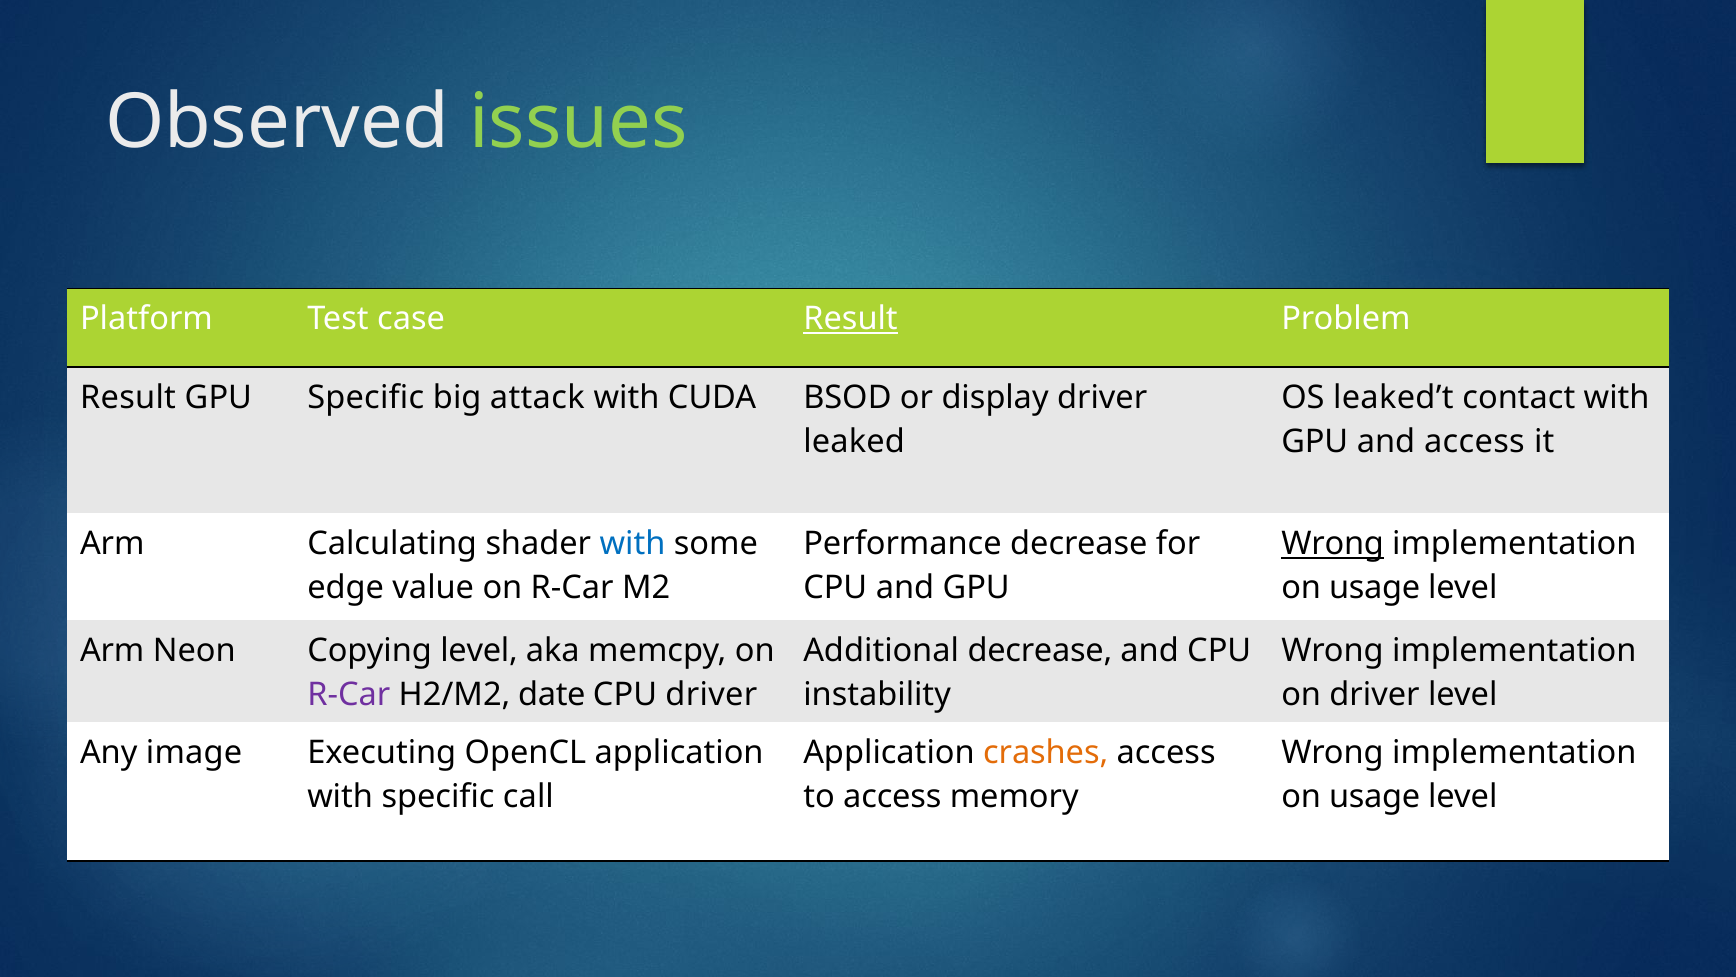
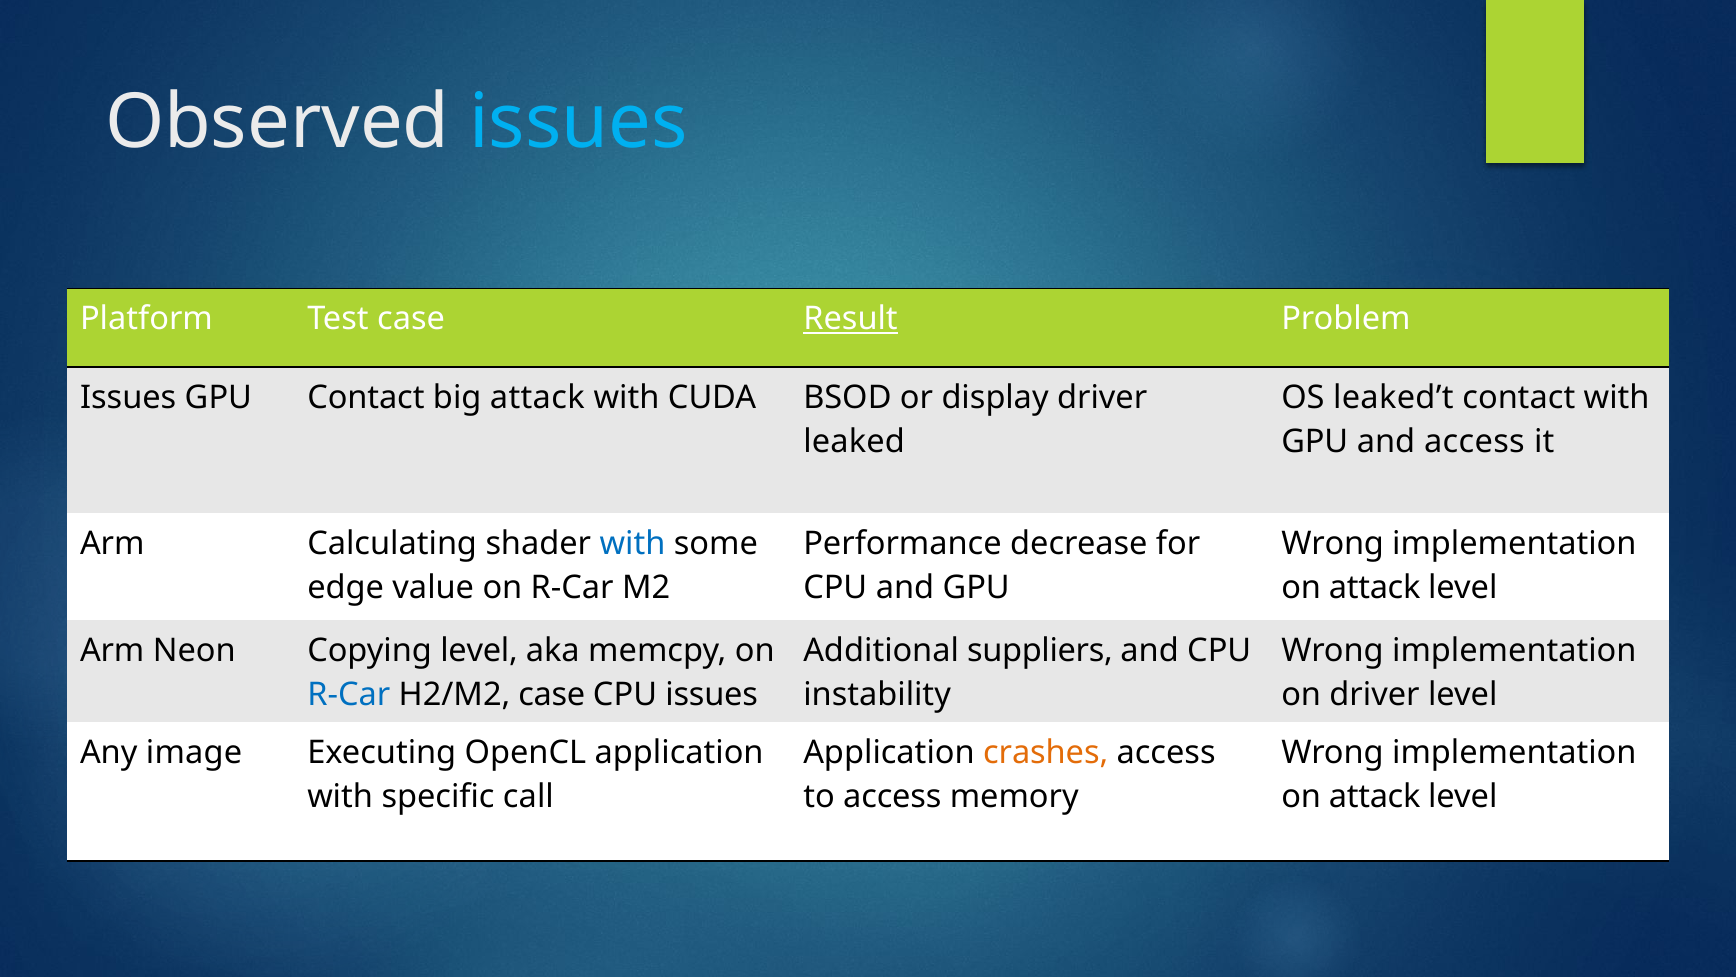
issues at (578, 122) colour: light green -> light blue
Result at (128, 397): Result -> Issues
GPU Specific: Specific -> Contact
Wrong at (1333, 543) underline: present -> none
usage at (1375, 588): usage -> attack
Additional decrease: decrease -> suppliers
R-Car at (349, 695) colour: purple -> blue
H2/M2 date: date -> case
CPU driver: driver -> issues
usage at (1375, 796): usage -> attack
